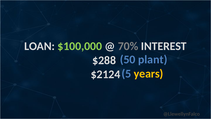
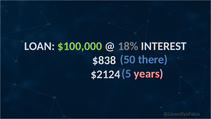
70%: 70% -> 18%
plant: plant -> there
$288: $288 -> $838
years colour: yellow -> pink
